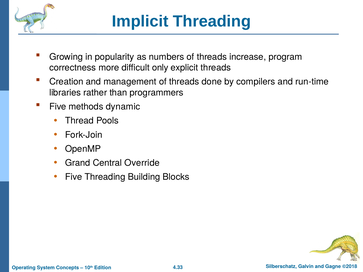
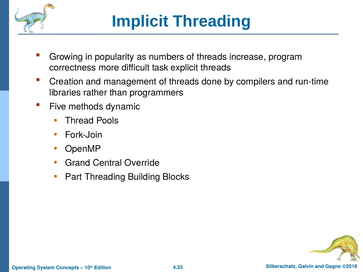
only: only -> task
Five at (74, 177): Five -> Part
